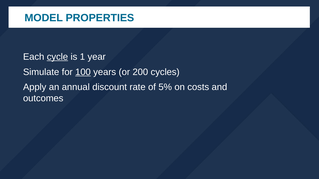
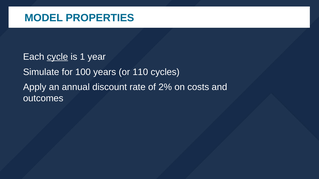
100 underline: present -> none
200: 200 -> 110
5%: 5% -> 2%
